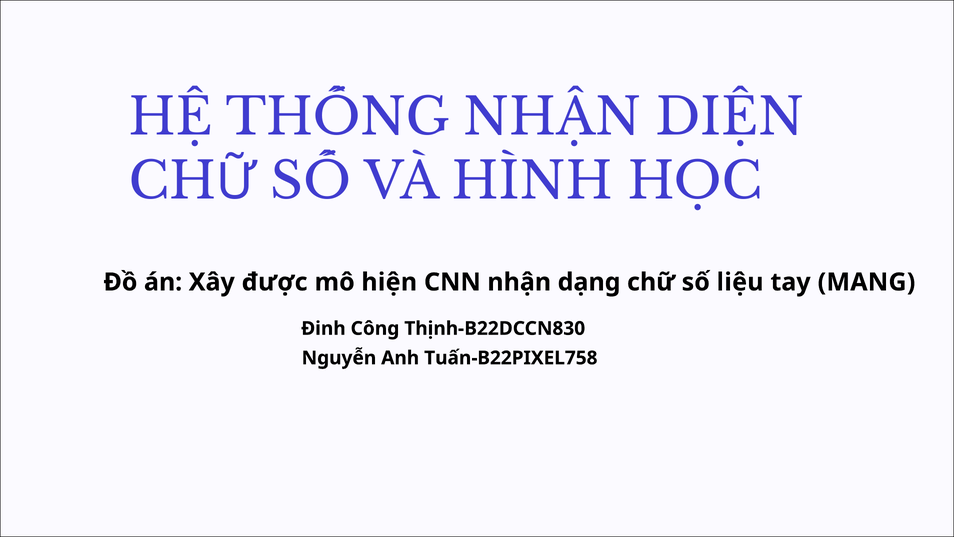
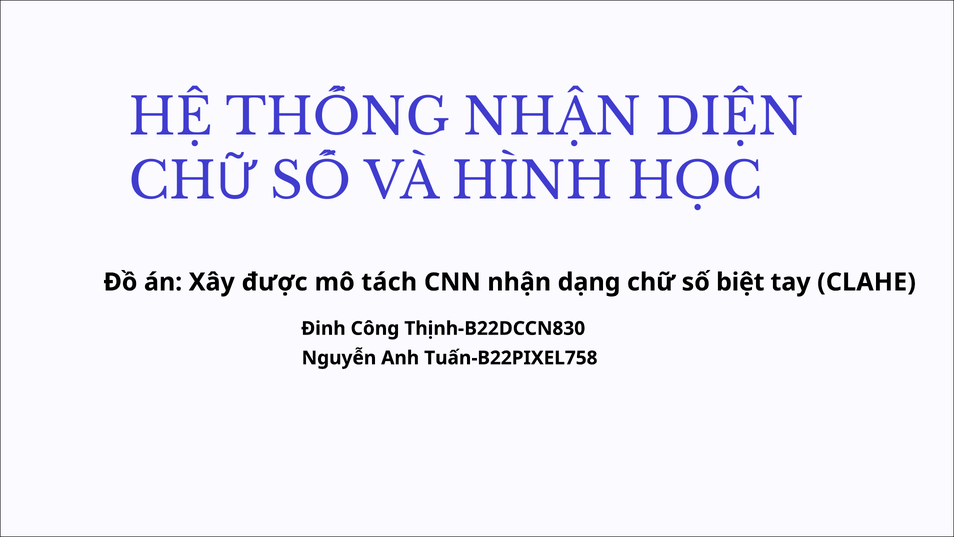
hiện: hiện -> tách
liệu: liệu -> biệt
MANG: MANG -> CLAHE
